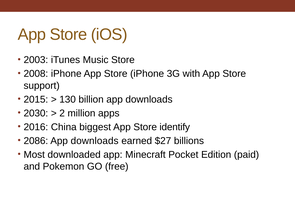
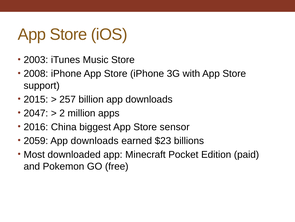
130: 130 -> 257
2030: 2030 -> 2047
identify: identify -> sensor
2086: 2086 -> 2059
$27: $27 -> $23
